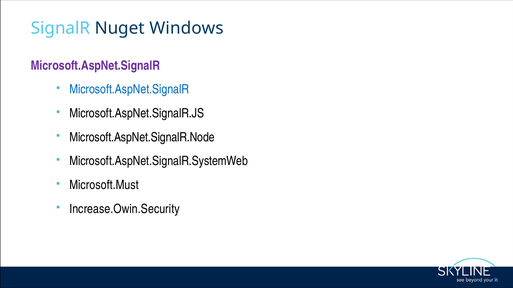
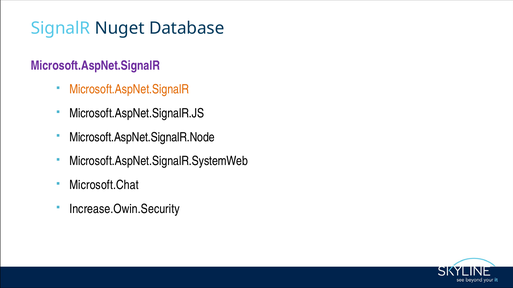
Windows: Windows -> Database
Microsoft.AspNet.SignalR at (129, 90) colour: blue -> orange
Microsoft.Must: Microsoft.Must -> Microsoft.Chat
